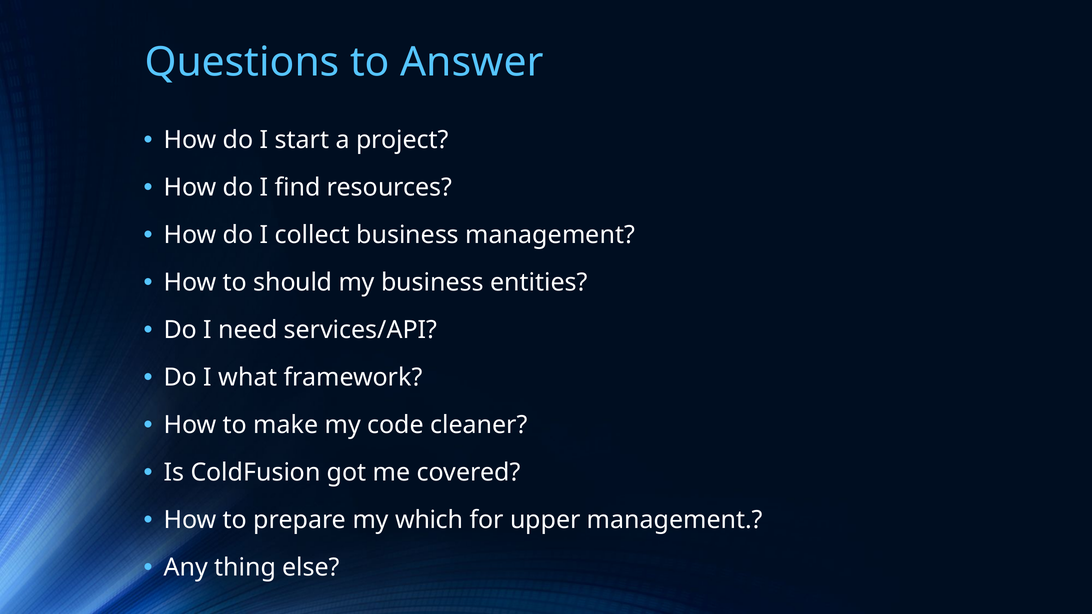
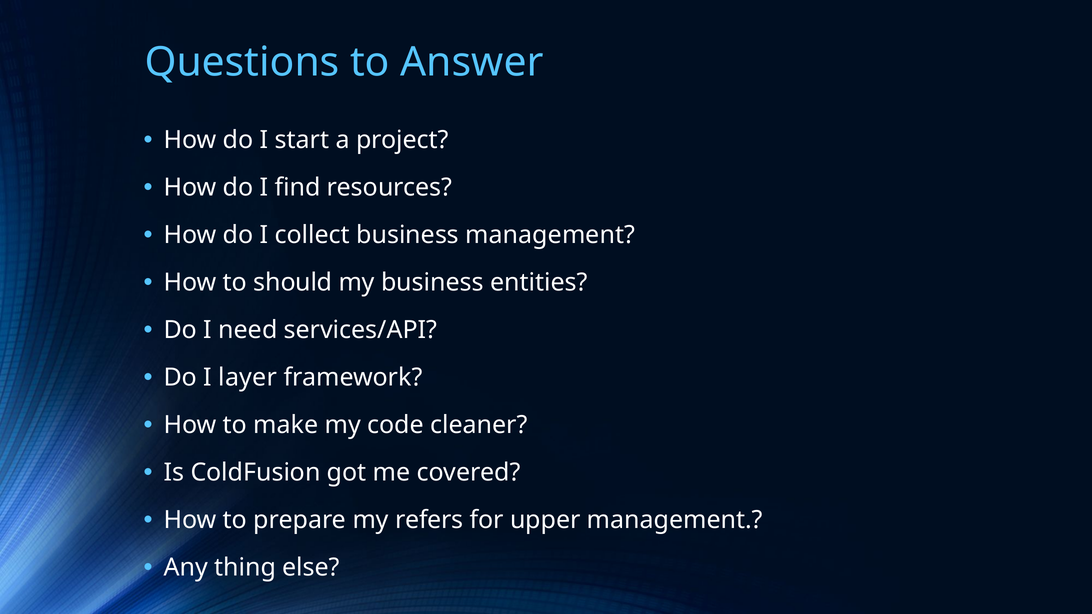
what: what -> layer
which: which -> refers
